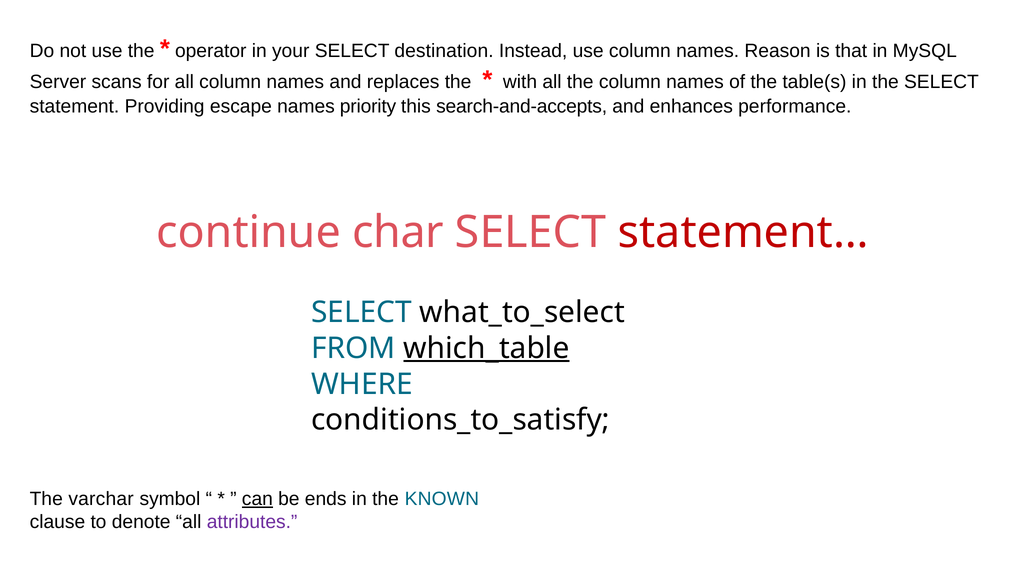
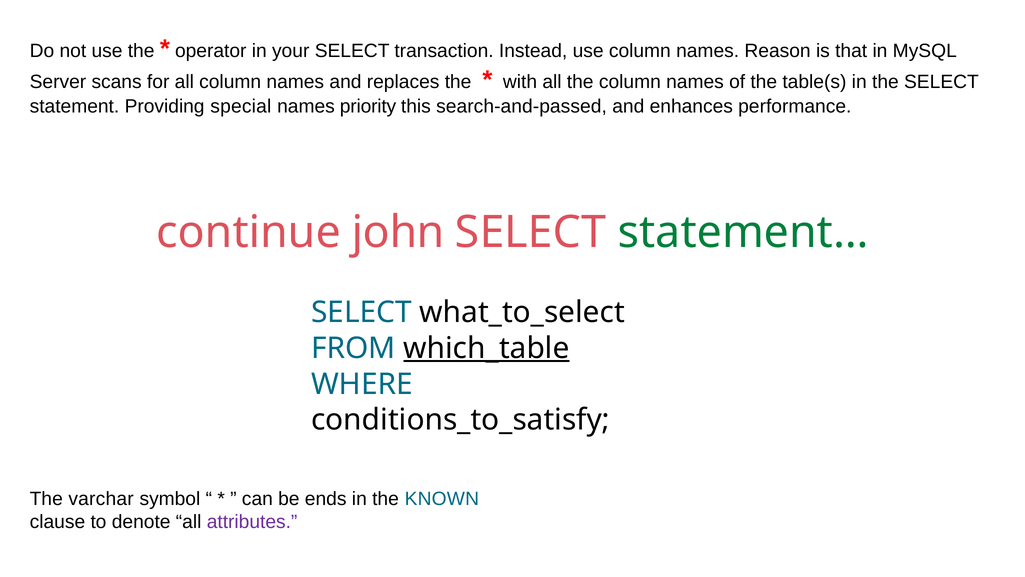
destination: destination -> transaction
escape: escape -> special
search-and-accepts: search-and-accepts -> search-and-passed
char: char -> john
statement… colour: red -> green
can underline: present -> none
